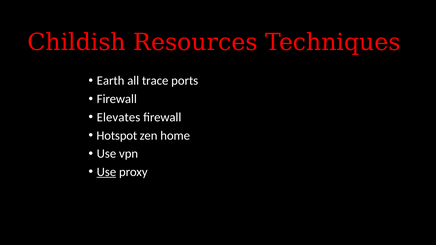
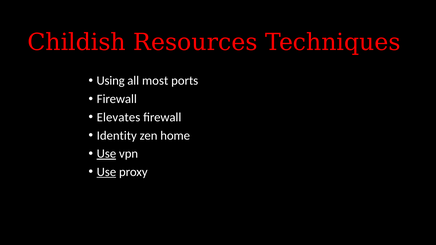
Earth: Earth -> Using
trace: trace -> most
Hotspot: Hotspot -> Identity
Use at (106, 154) underline: none -> present
